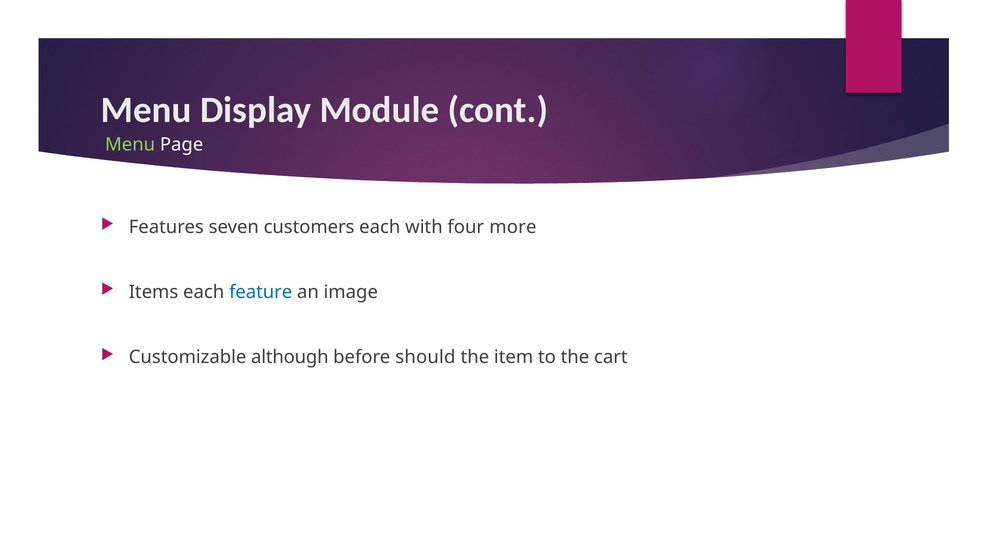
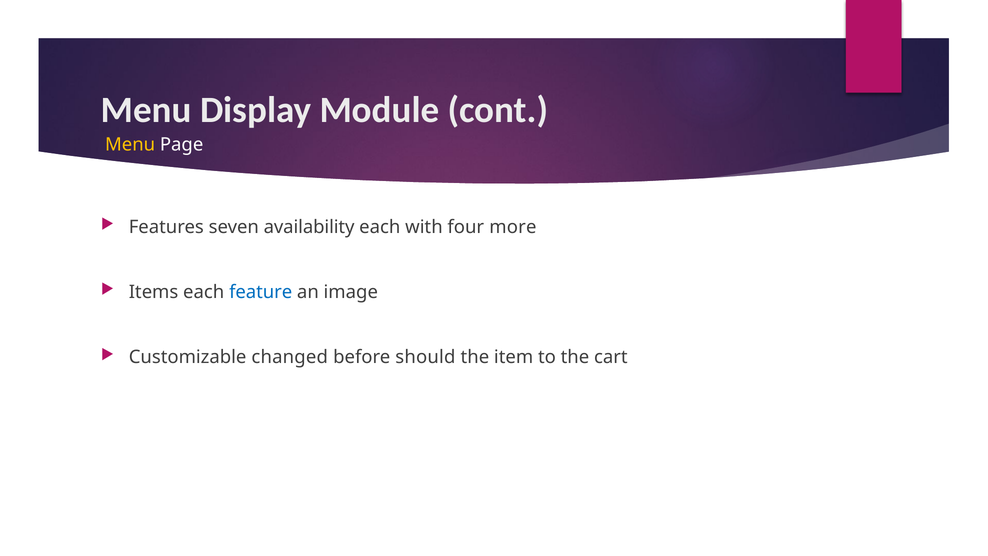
Menu at (130, 145) colour: light green -> yellow
customers: customers -> availability
although: although -> changed
